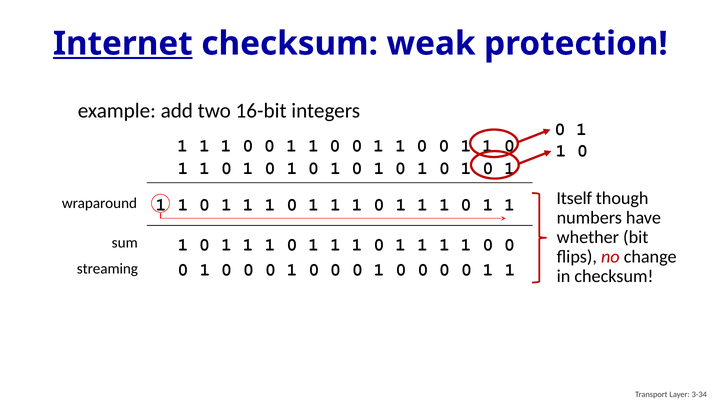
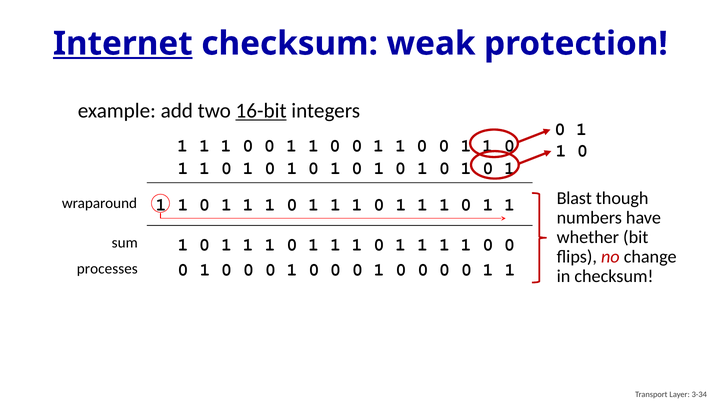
16-bit underline: none -> present
Itself: Itself -> Blast
streaming: streaming -> processes
